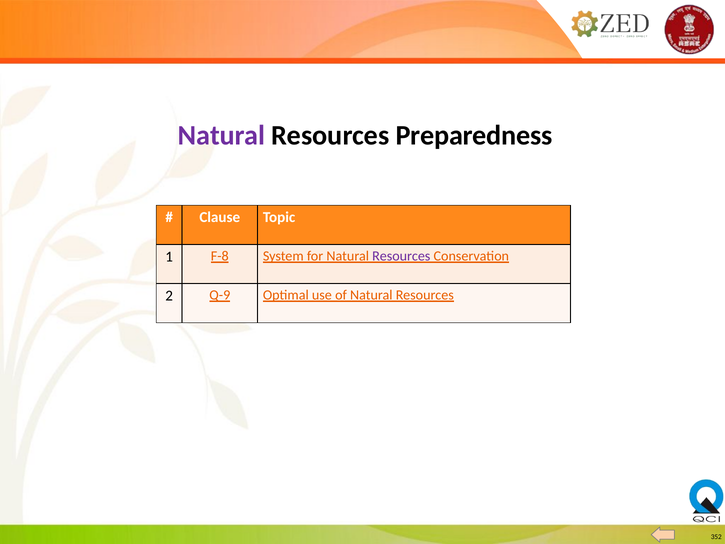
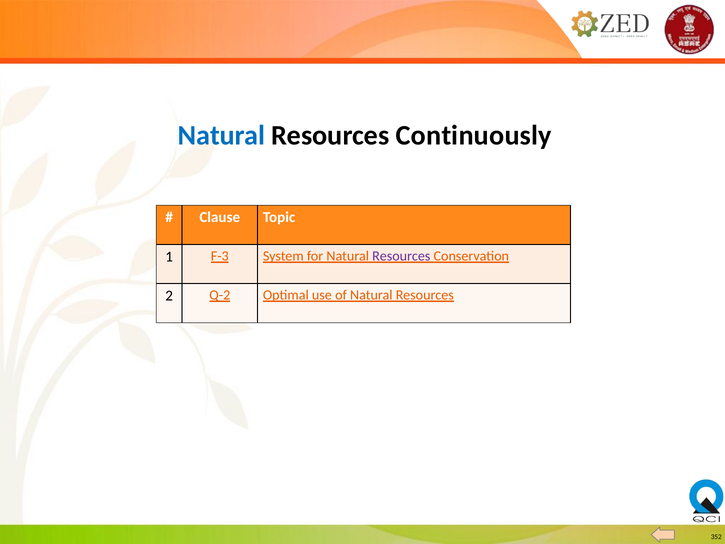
Natural at (222, 135) colour: purple -> blue
Preparedness: Preparedness -> Continuously
F-8: F-8 -> F-3
Q-9: Q-9 -> Q-2
